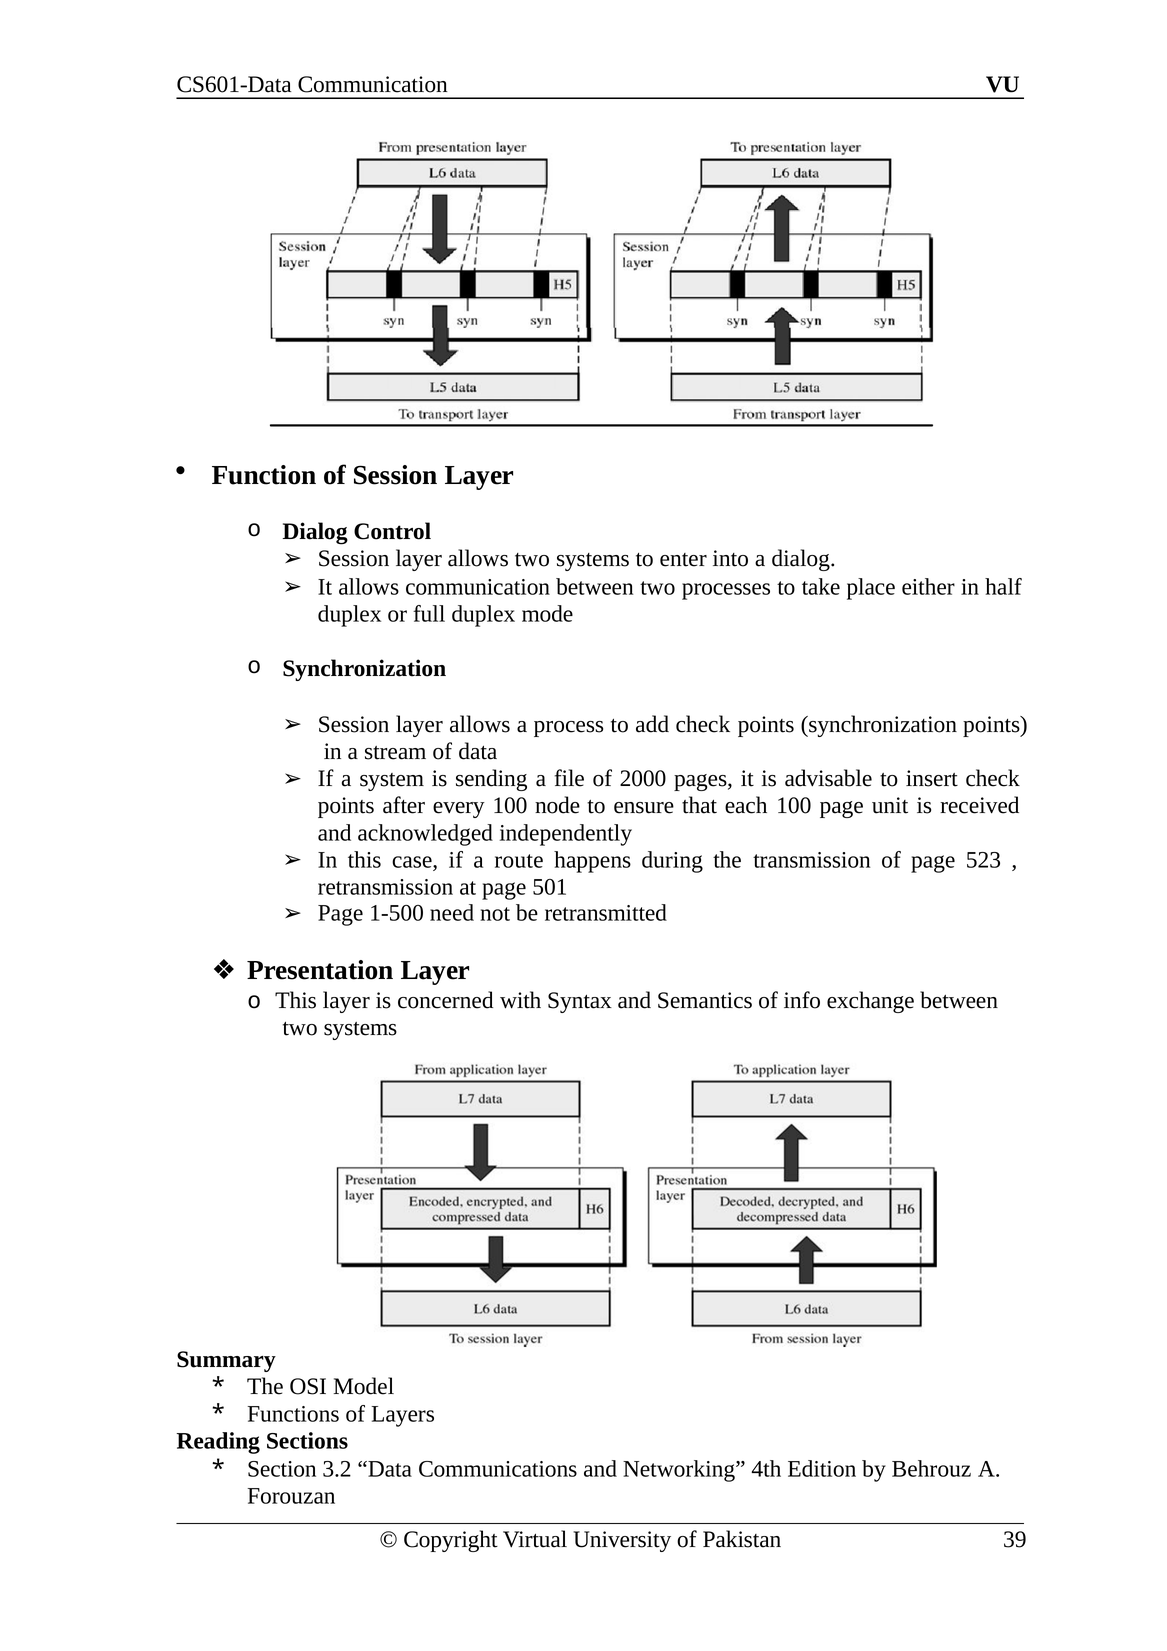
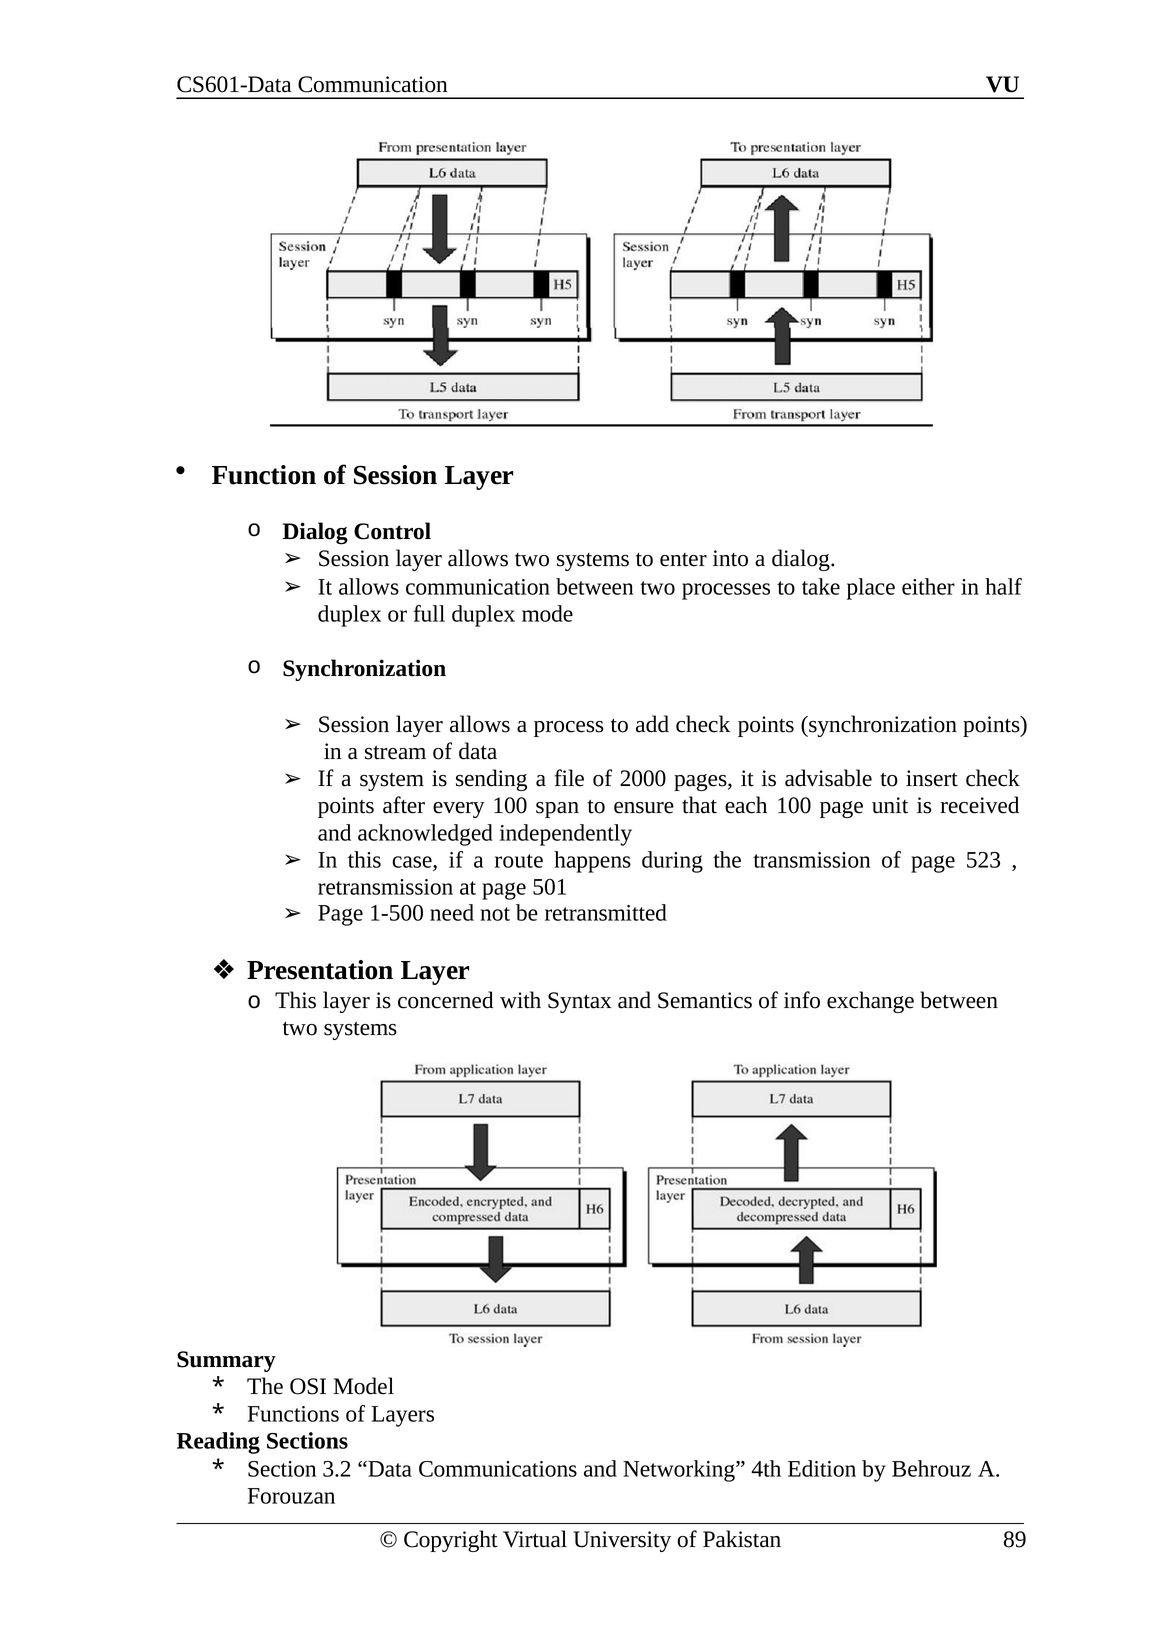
node: node -> span
39: 39 -> 89
